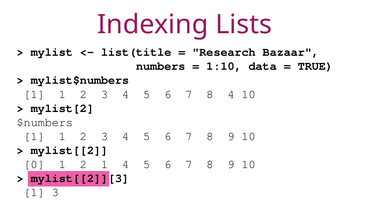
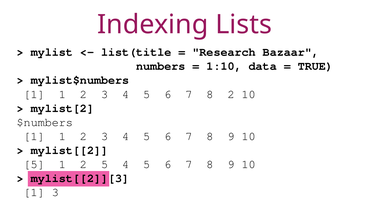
8 4: 4 -> 2
0 at (34, 165): 0 -> 5
2 1: 1 -> 5
